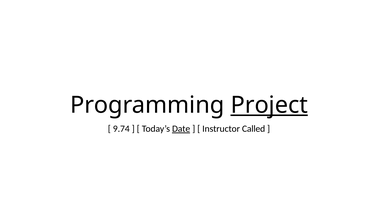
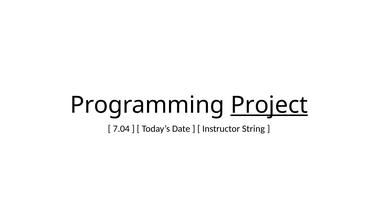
9.74: 9.74 -> 7.04
Date underline: present -> none
Called: Called -> String
